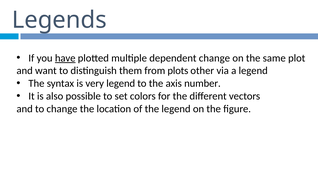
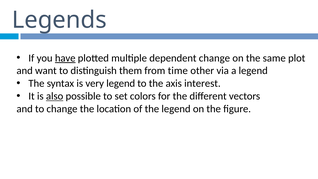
plots: plots -> time
number: number -> interest
also underline: none -> present
